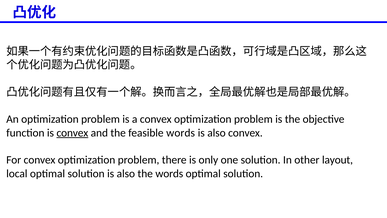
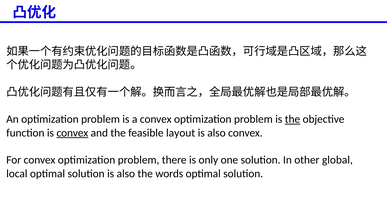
the at (292, 119) underline: none -> present
feasible words: words -> layout
layout: layout -> global
